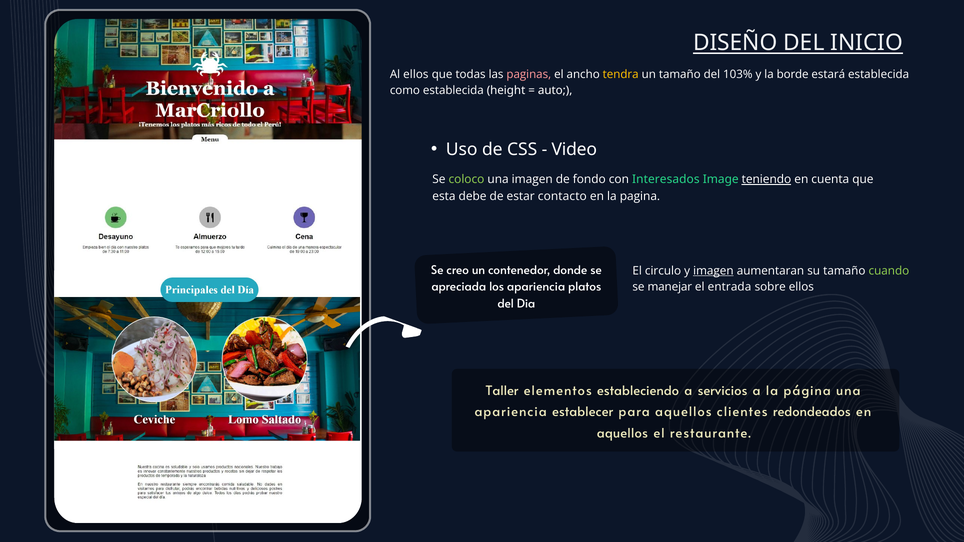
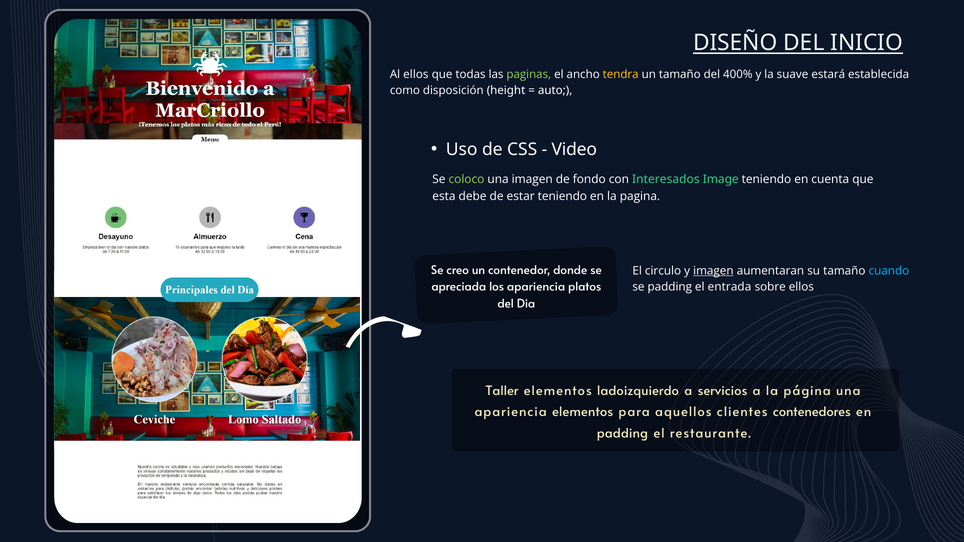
paginas colour: pink -> light green
103%: 103% -> 400%
borde: borde -> suave
como establecida: establecida -> disposición
teniendo at (766, 179) underline: present -> none
estar contacto: contacto -> teniendo
cuando colour: light green -> light blue
se manejar: manejar -> padding
estableciendo: estableciendo -> ladoizquierdo
apariencia establecer: establecer -> elementos
redondeados: redondeados -> contenedores
aquellos at (622, 433): aquellos -> padding
